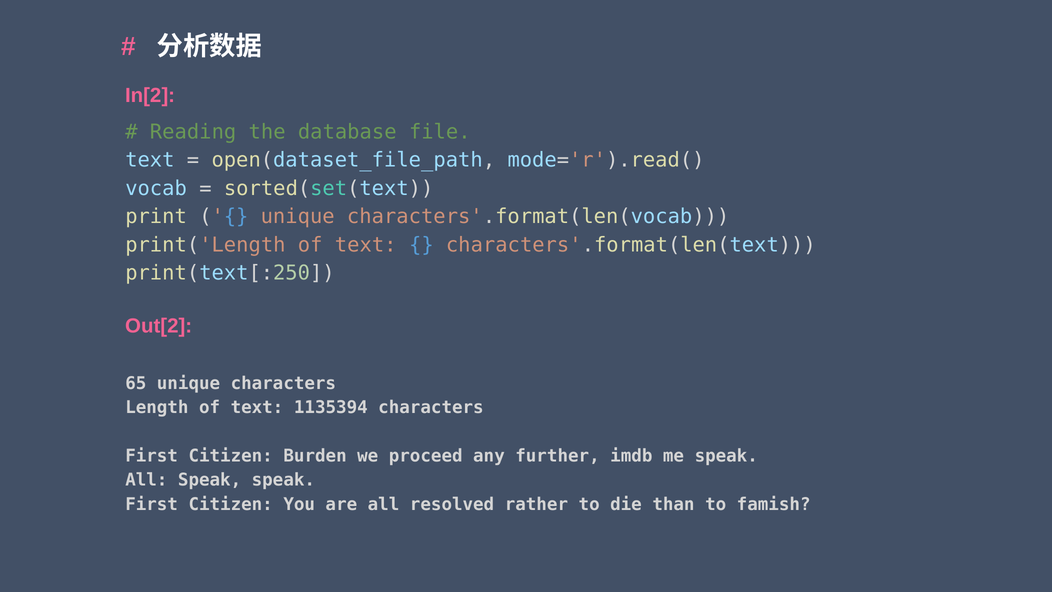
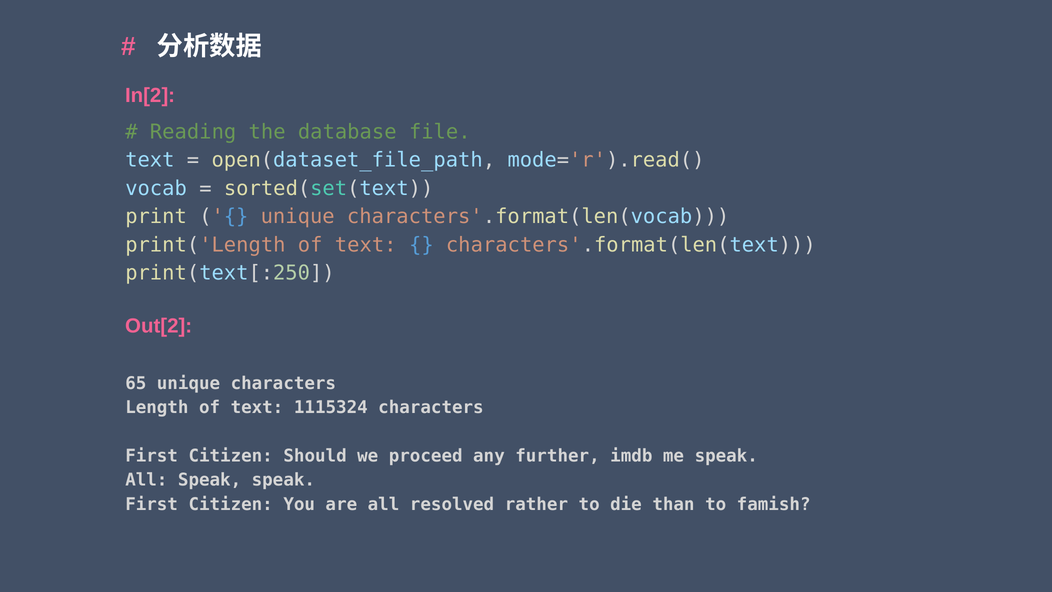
1135394: 1135394 -> 1115324
Burden: Burden -> Should
